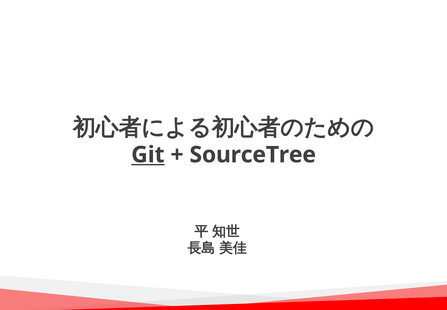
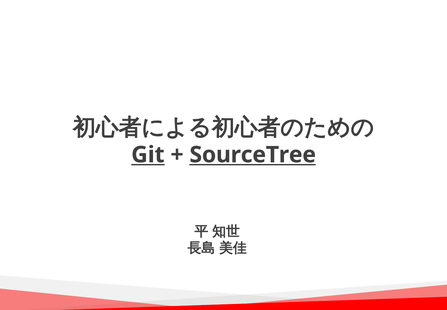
SourceTree underline: none -> present
